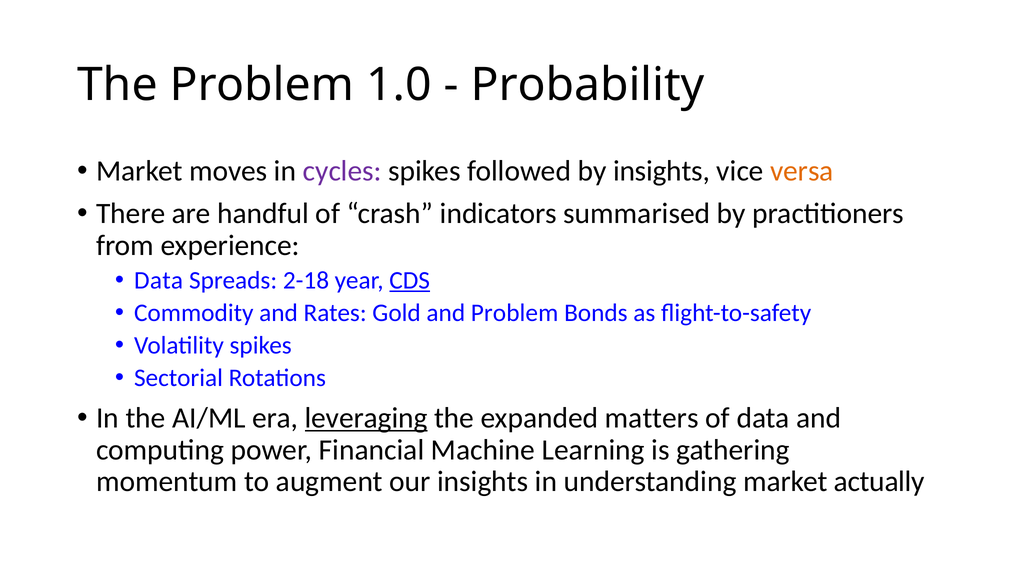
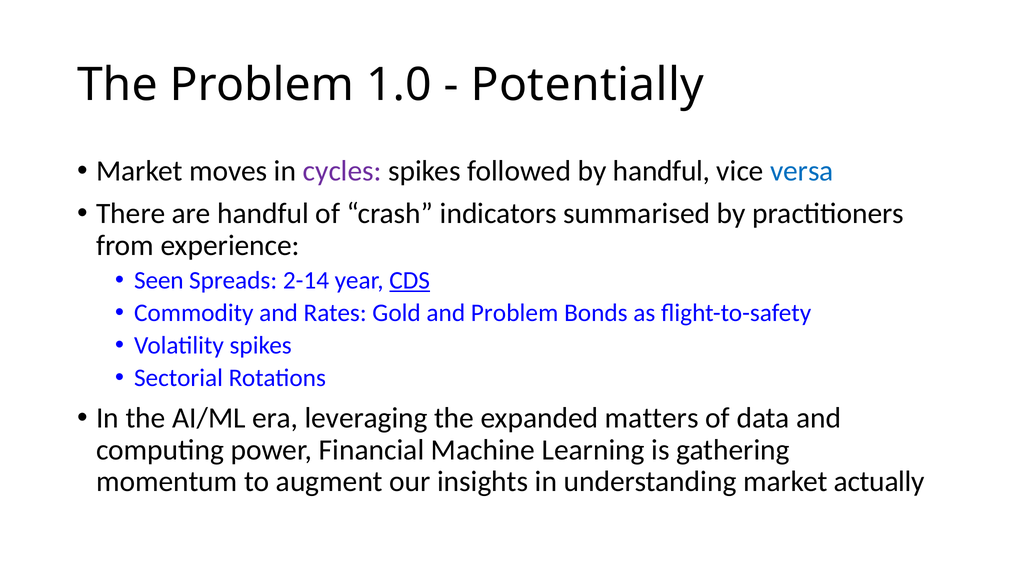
Probability: Probability -> Potentially
by insights: insights -> handful
versa colour: orange -> blue
Data at (159, 280): Data -> Seen
2-18: 2-18 -> 2-14
leveraging underline: present -> none
